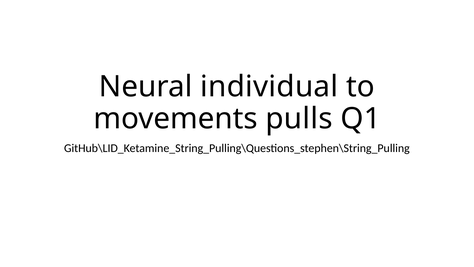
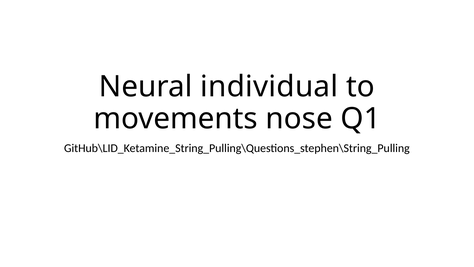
pulls: pulls -> nose
